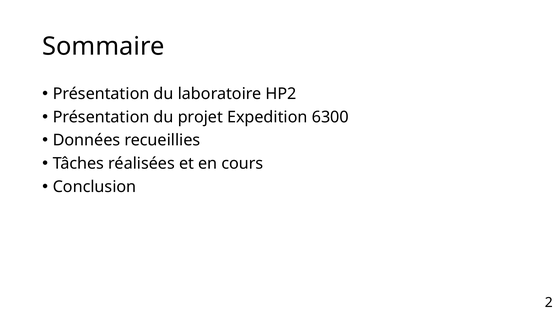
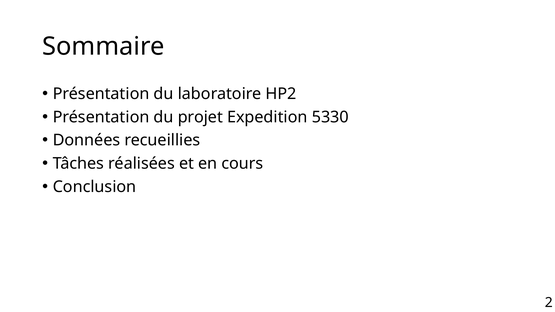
6300: 6300 -> 5330
